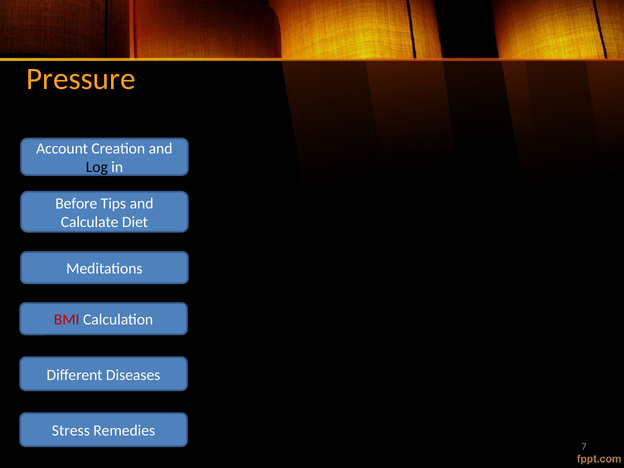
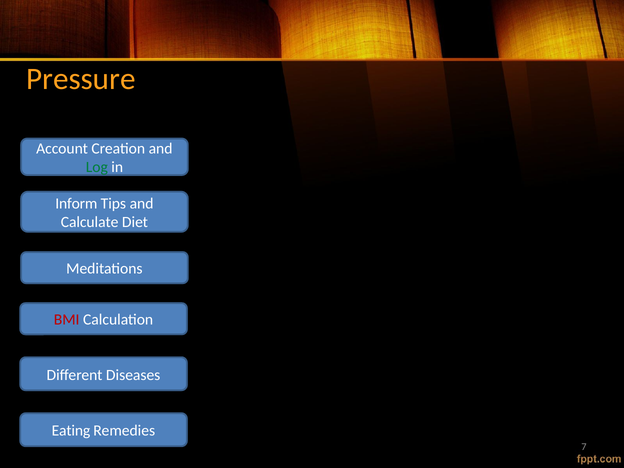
Log colour: black -> green
Before: Before -> Inform
Stress: Stress -> Eating
